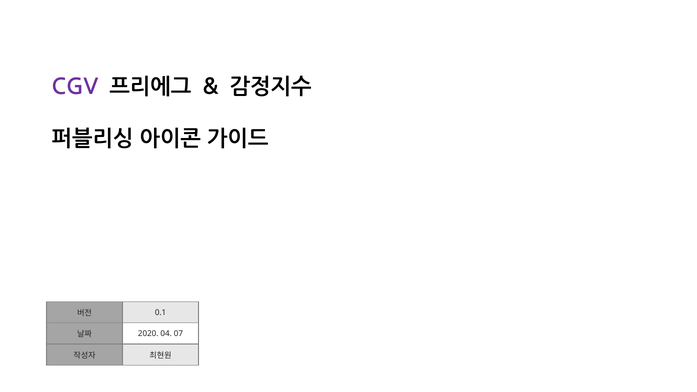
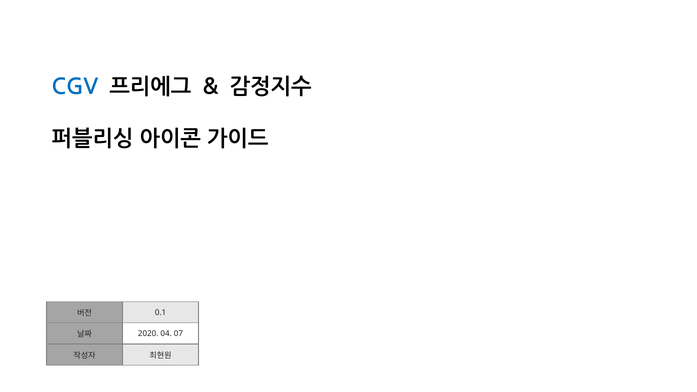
CGV colour: purple -> blue
